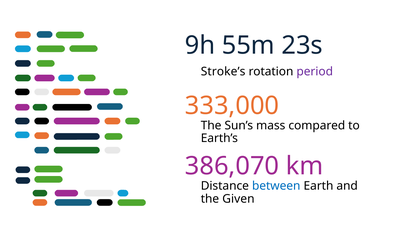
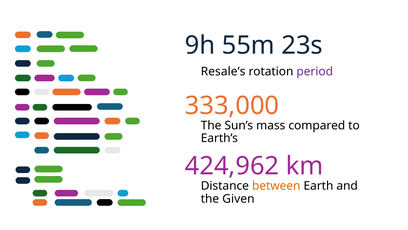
Stroke’s: Stroke’s -> Resale’s
386,070: 386,070 -> 424,962
between colour: blue -> orange
